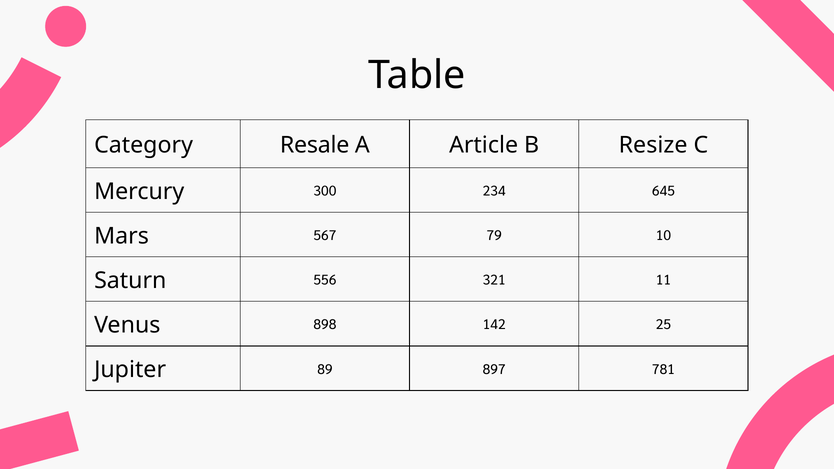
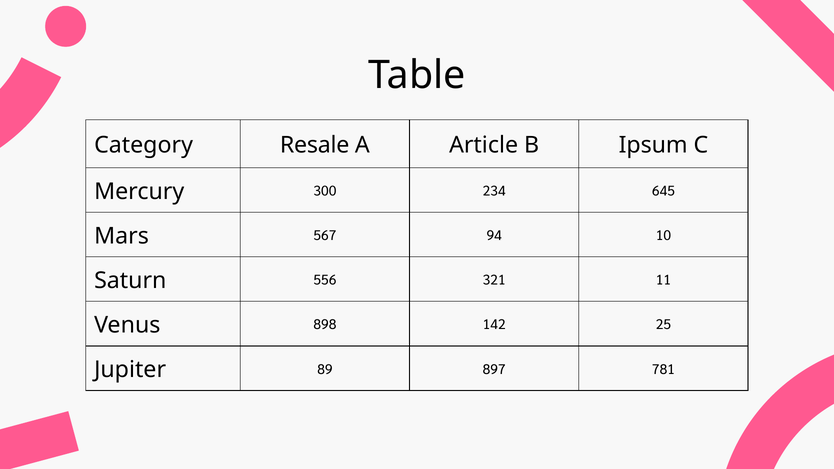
Resize: Resize -> Ipsum
79: 79 -> 94
